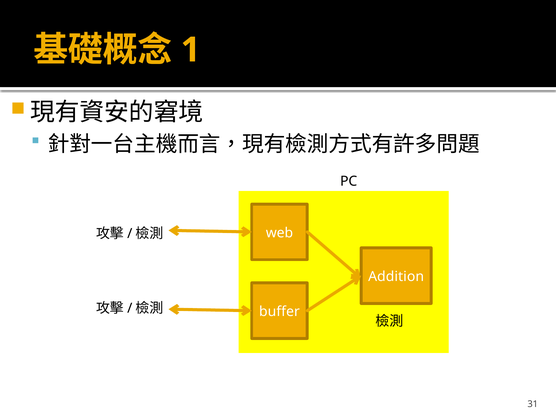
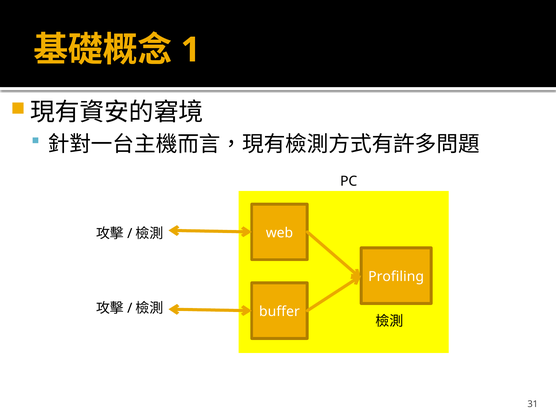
Addition: Addition -> Profiling
